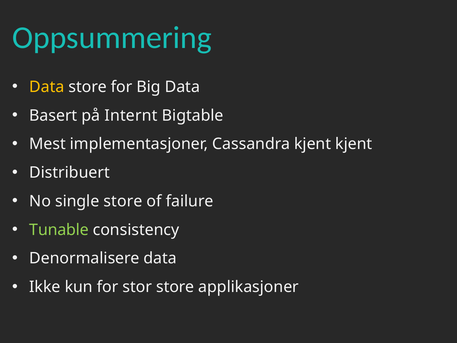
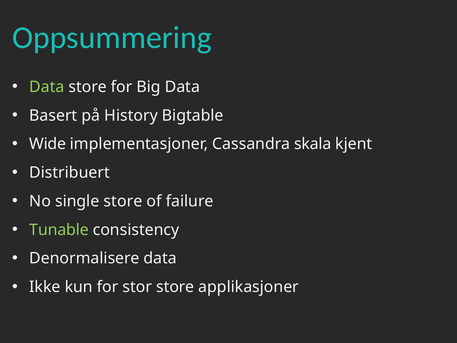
Data at (47, 87) colour: yellow -> light green
Internt: Internt -> History
Mest: Mest -> Wide
Cassandra kjent: kjent -> skala
